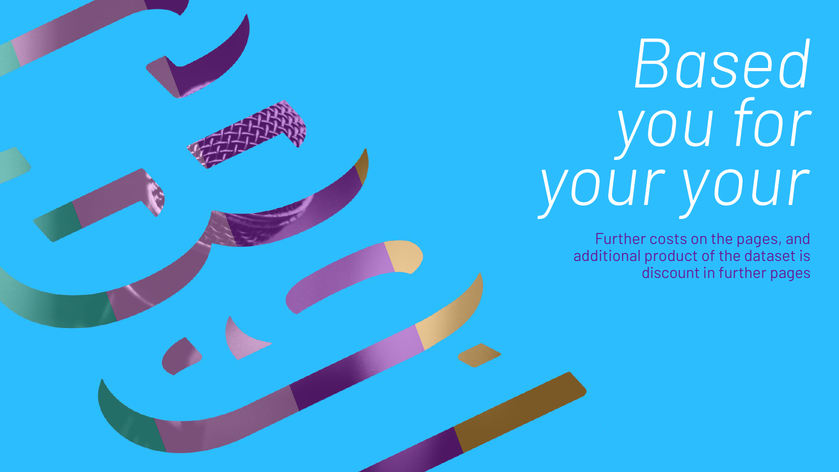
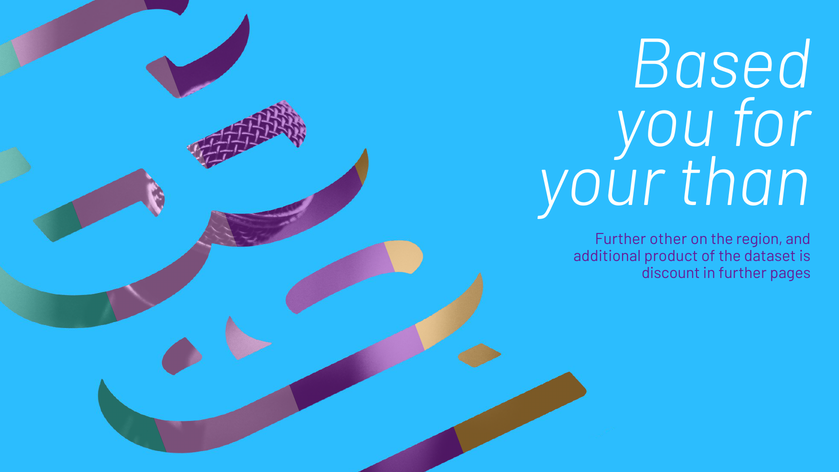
your your: your -> than
costs: costs -> other
the pages: pages -> region
